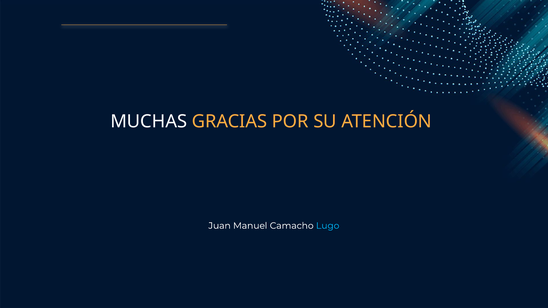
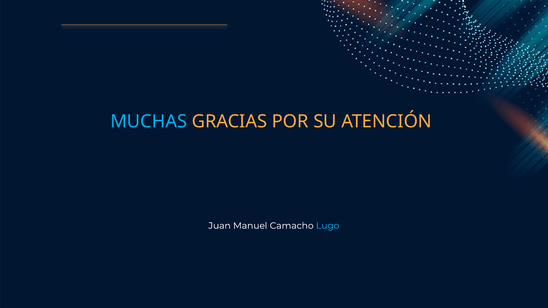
MUCHAS colour: white -> light blue
